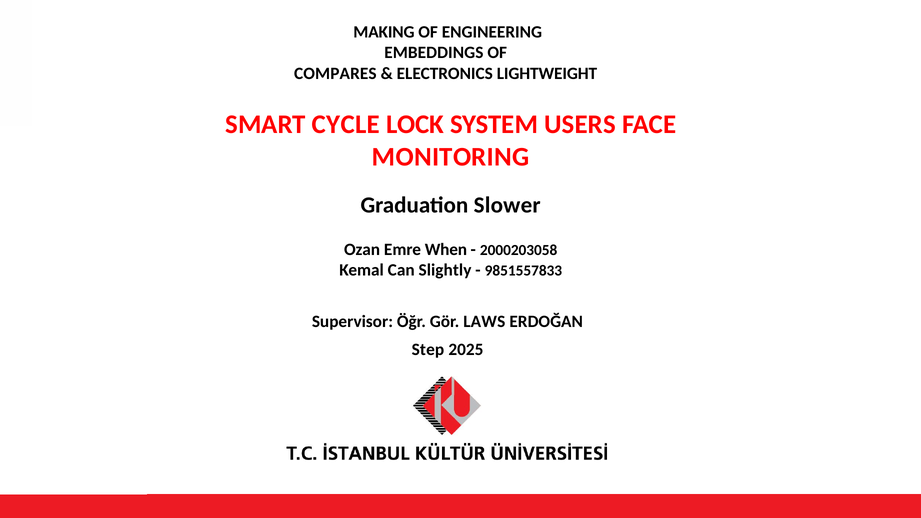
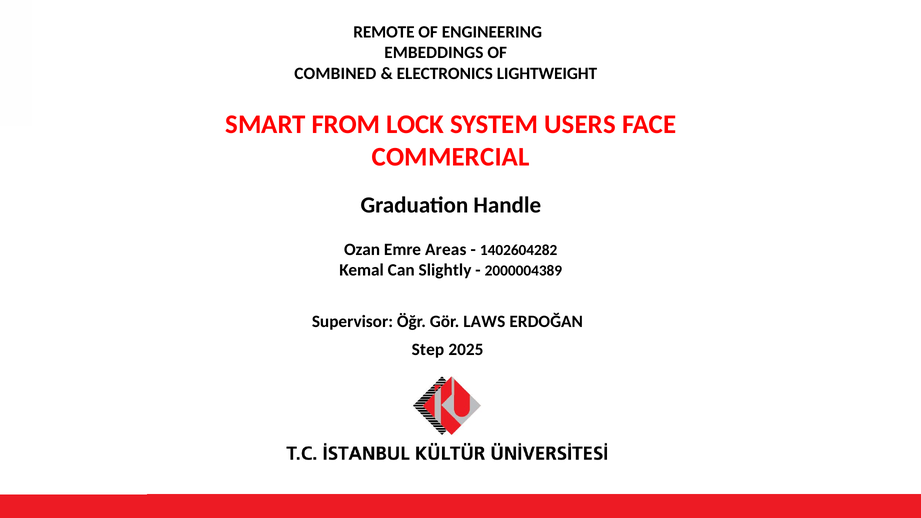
MAKING: MAKING -> REMOTE
COMPARES: COMPARES -> COMBINED
CYCLE: CYCLE -> FROM
MONITORING: MONITORING -> COMMERCIAL
Slower: Slower -> Handle
When: When -> Areas
2000203058: 2000203058 -> 1402604282
9851557833: 9851557833 -> 2000004389
